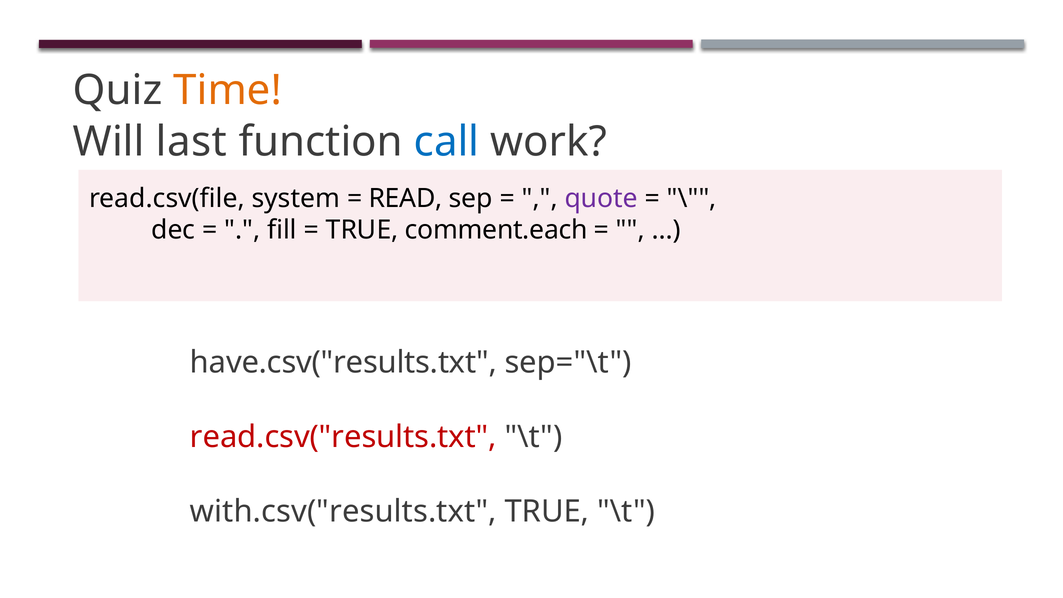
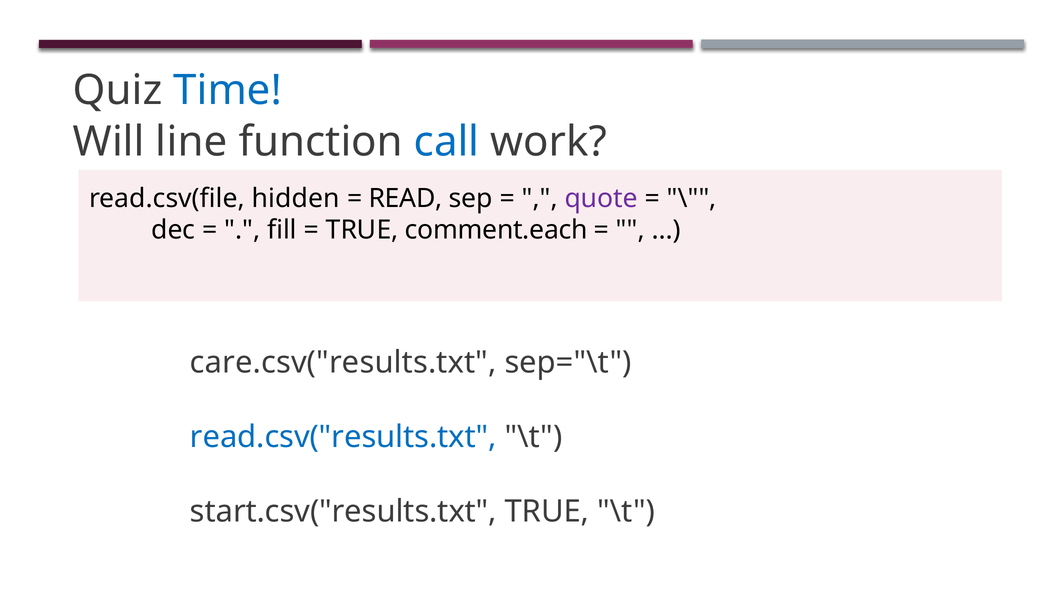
Time colour: orange -> blue
last: last -> line
system: system -> hidden
have.csv("results.txt: have.csv("results.txt -> care.csv("results.txt
read.csv("results.txt colour: red -> blue
with.csv("results.txt: with.csv("results.txt -> start.csv("results.txt
